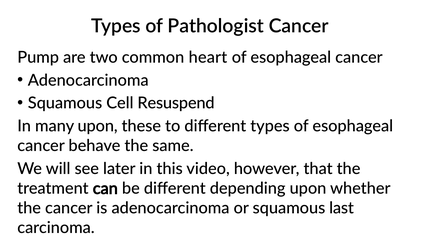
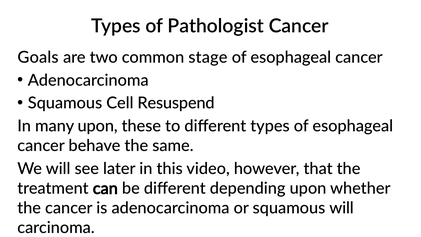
Pump: Pump -> Goals
heart: heart -> stage
squamous last: last -> will
